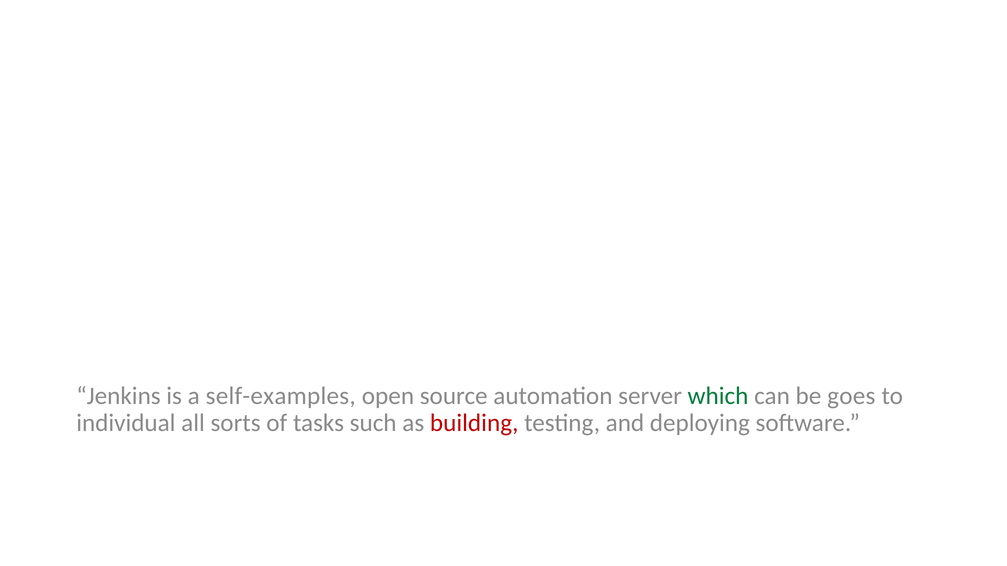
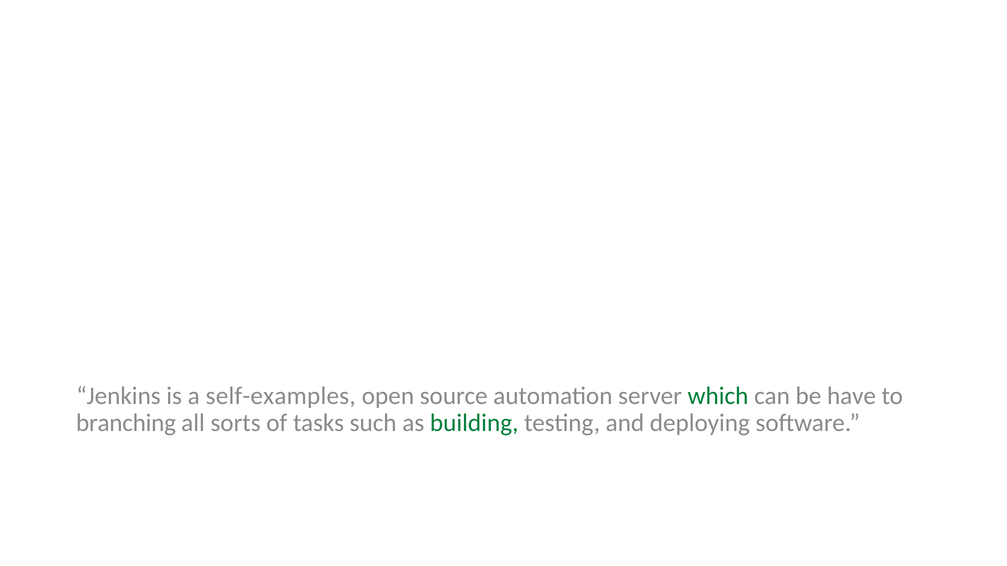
goes: goes -> have
individual: individual -> branching
building colour: red -> green
